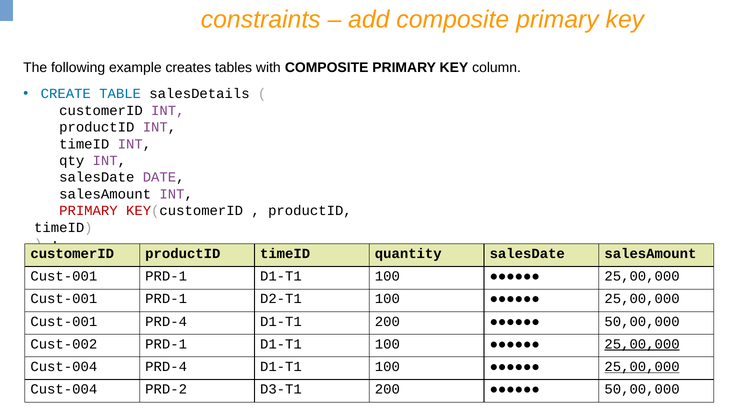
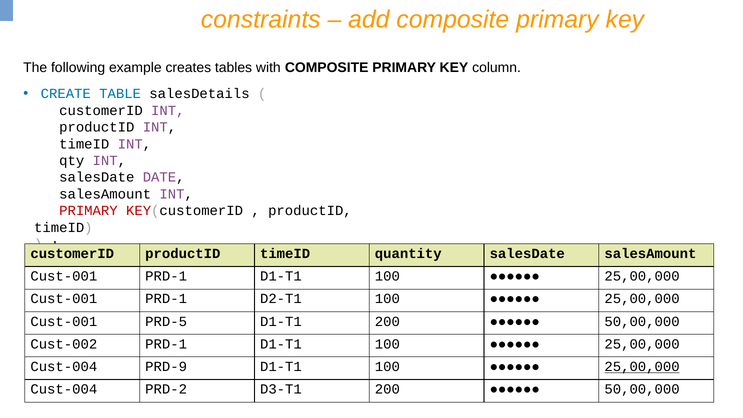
Cust-001 PRD-4: PRD-4 -> PRD-5
25,00,000 at (642, 344) underline: present -> none
Cust-004 PRD-4: PRD-4 -> PRD-9
